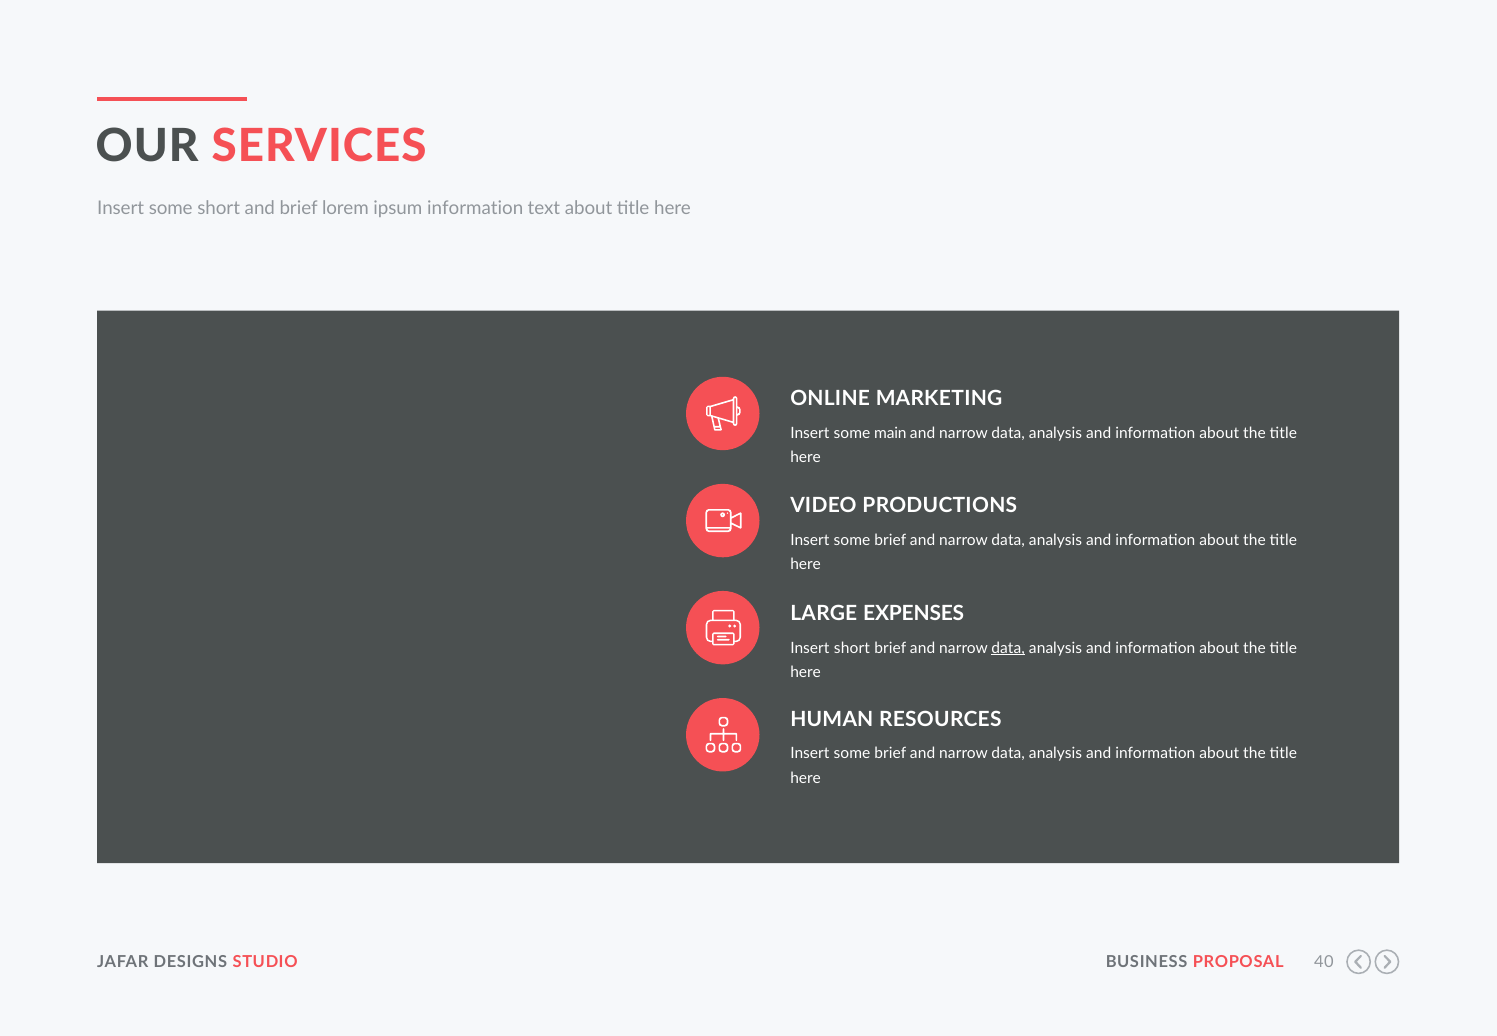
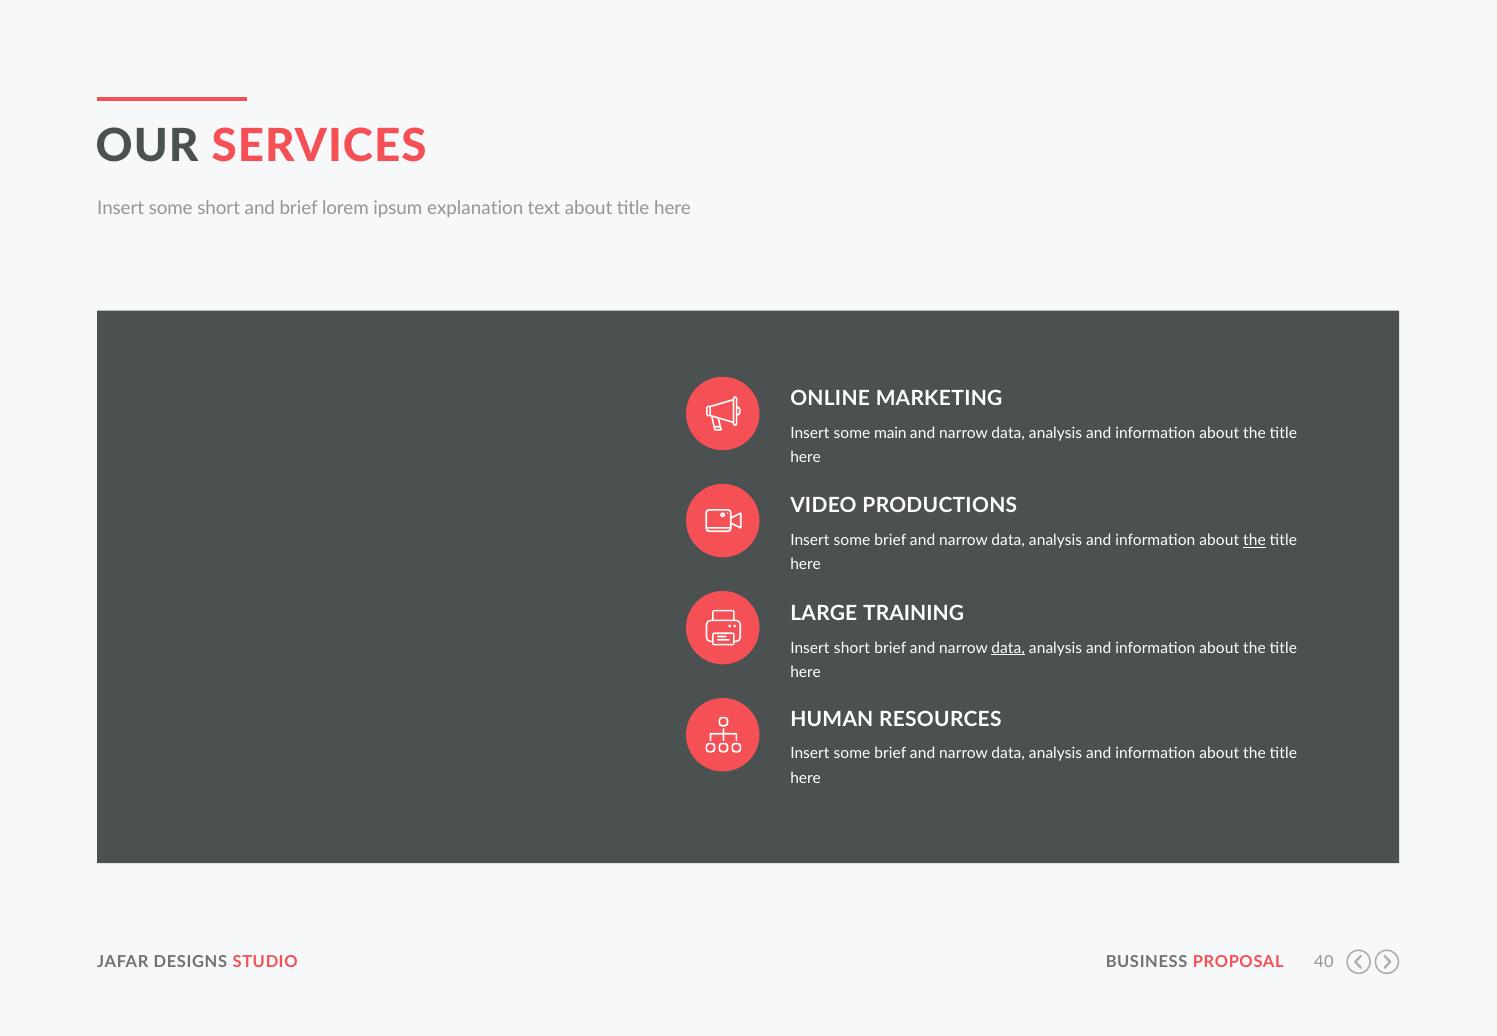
ipsum information: information -> explanation
the at (1254, 541) underline: none -> present
EXPENSES: EXPENSES -> TRAINING
